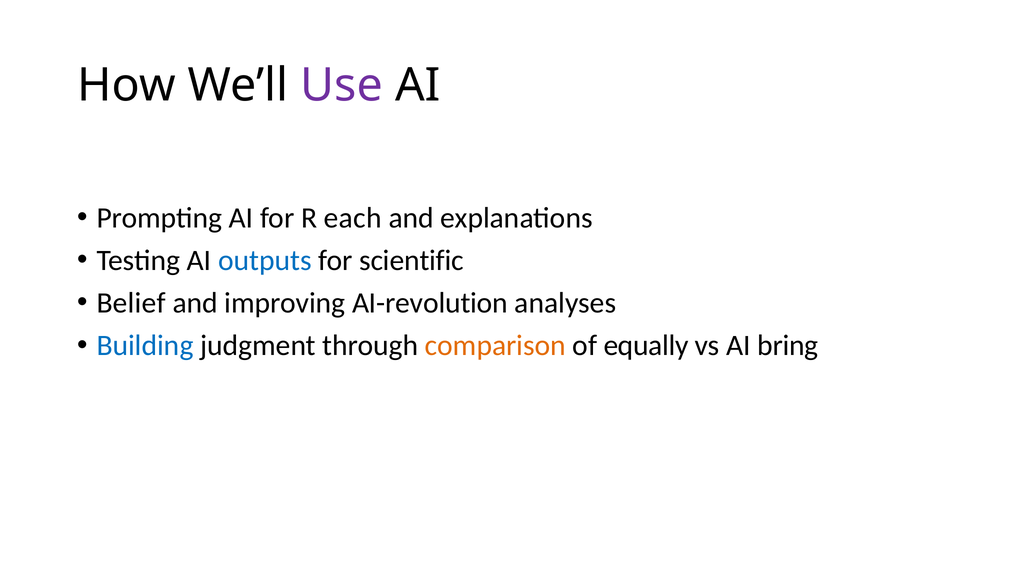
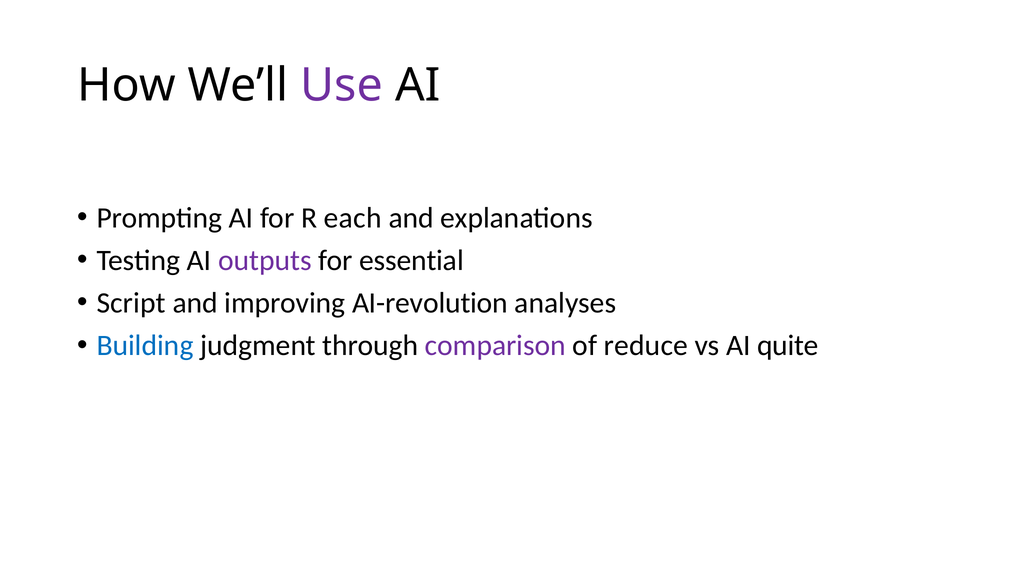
outputs colour: blue -> purple
scientific: scientific -> essential
Belief: Belief -> Script
comparison colour: orange -> purple
equally: equally -> reduce
bring: bring -> quite
